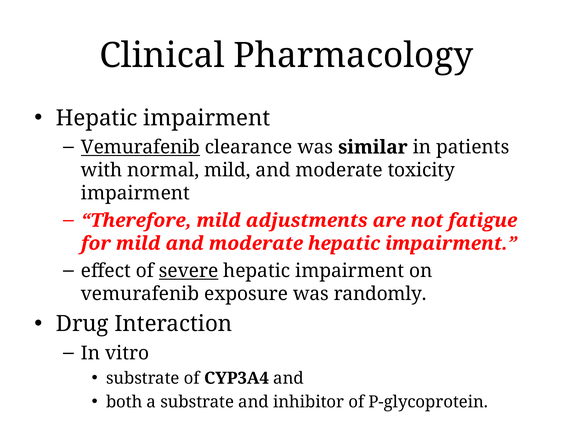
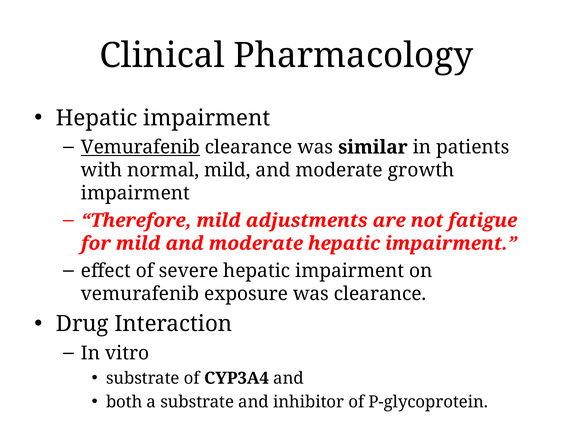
toxicity: toxicity -> growth
severe underline: present -> none
was randomly: randomly -> clearance
